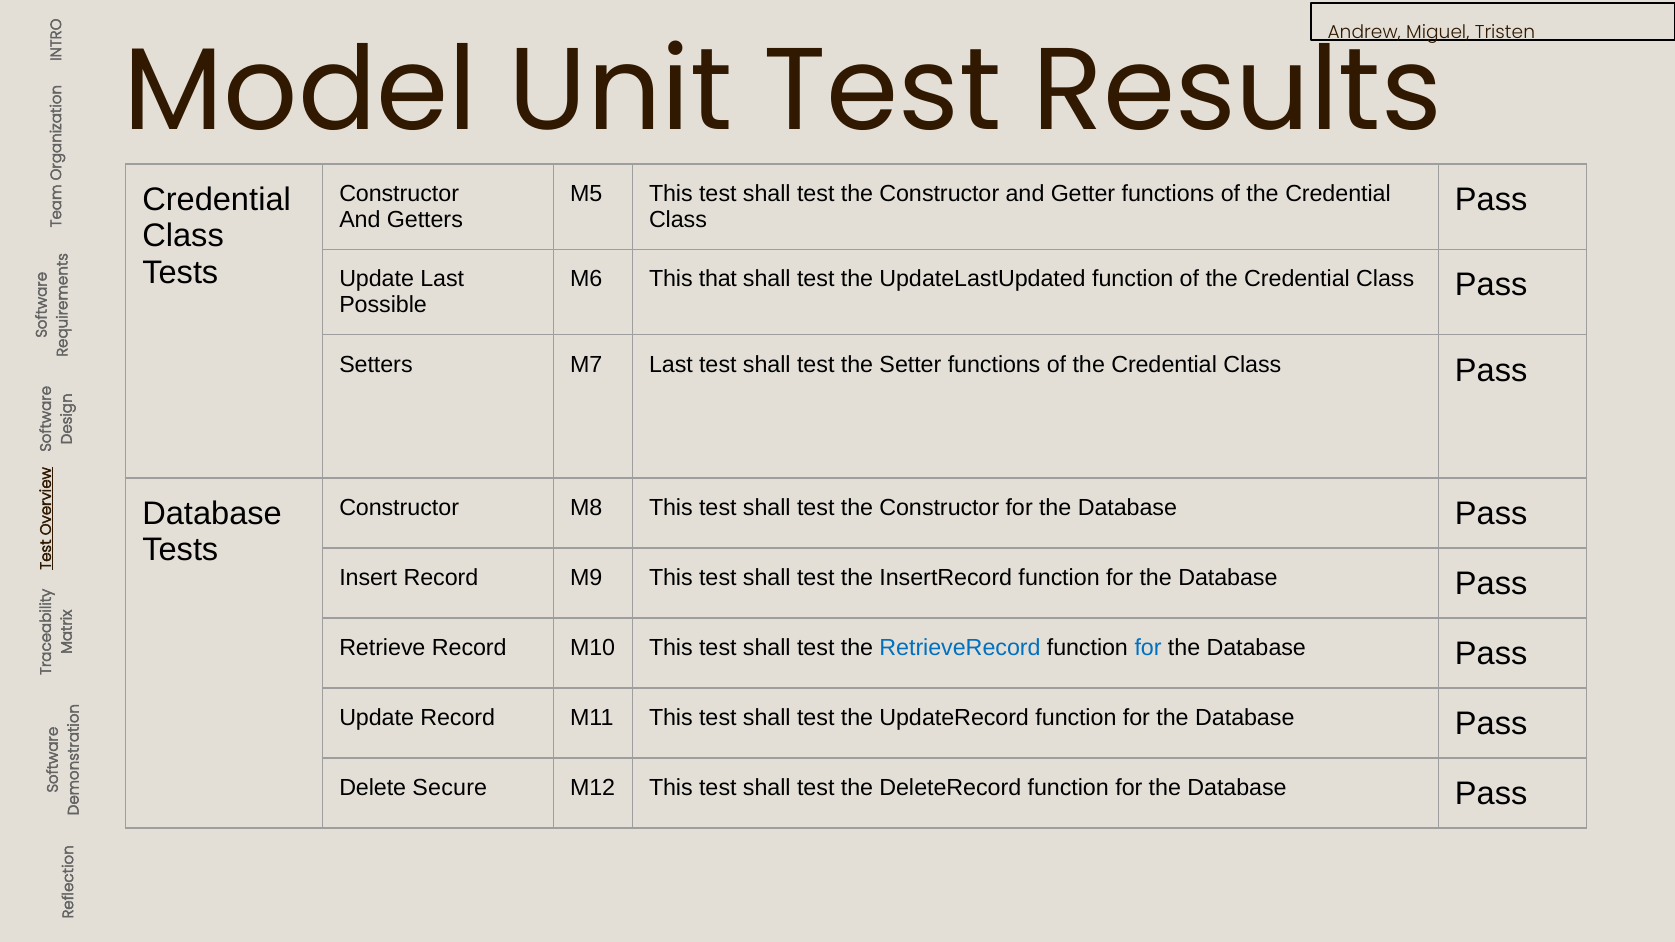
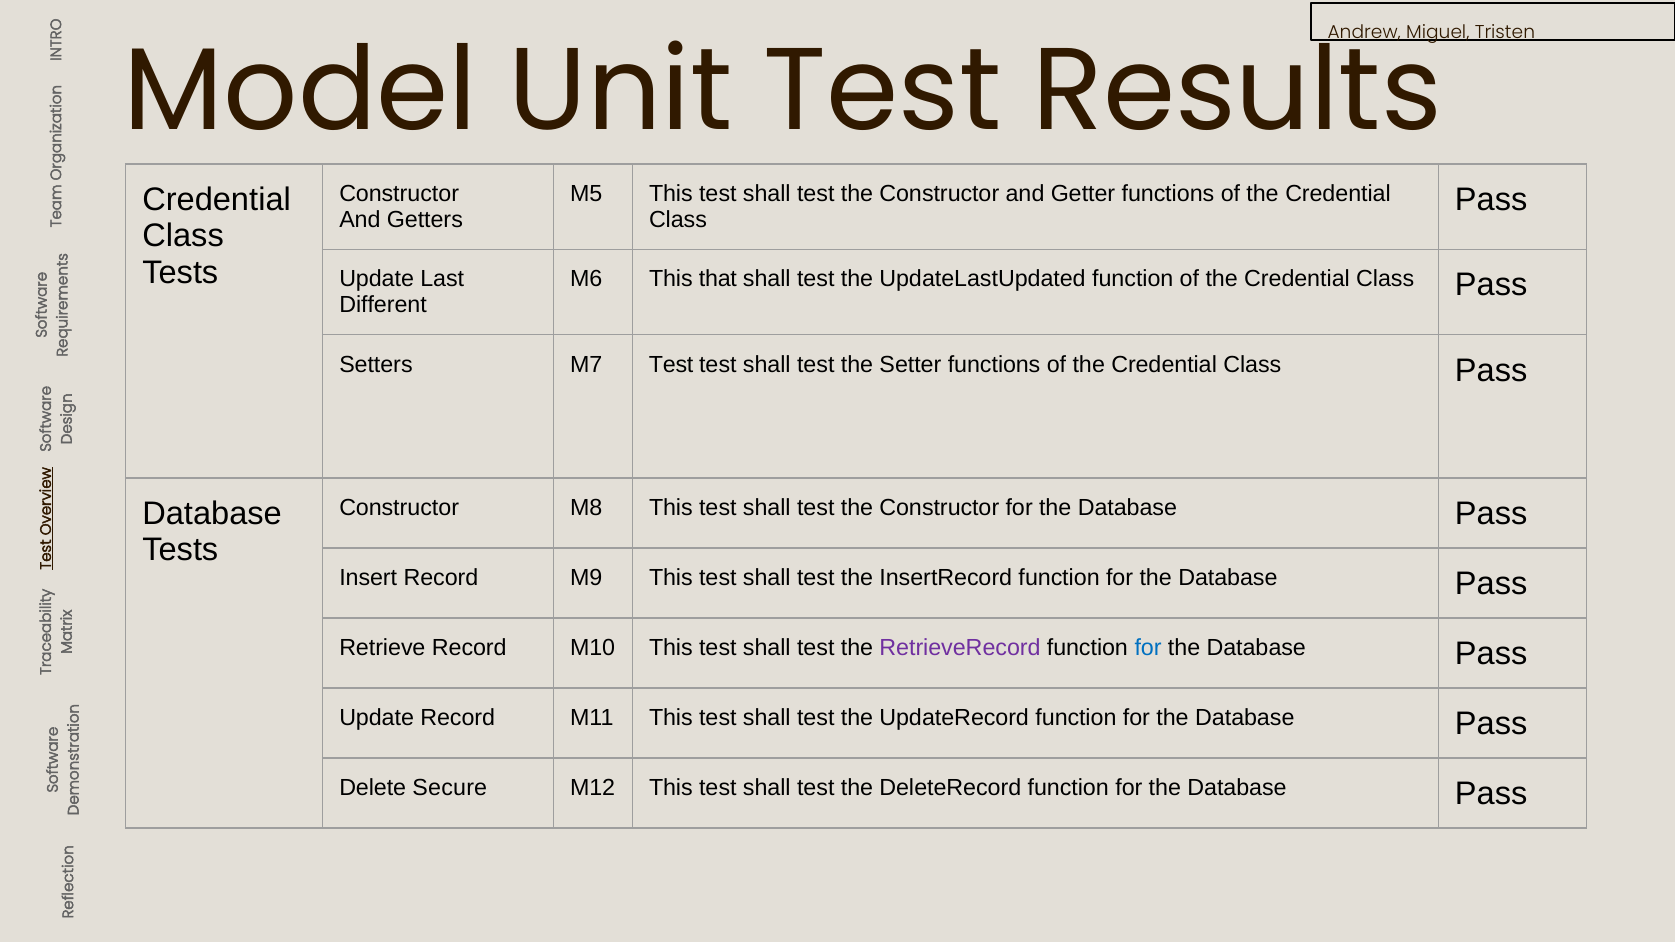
Possible: Possible -> Different
M7 Last: Last -> Test
RetrieveRecord colour: blue -> purple
